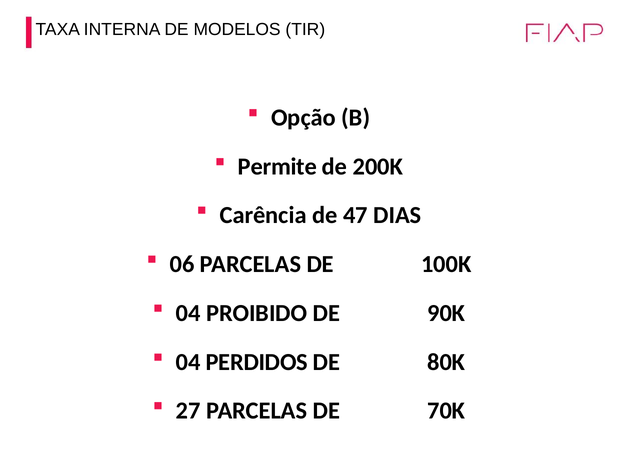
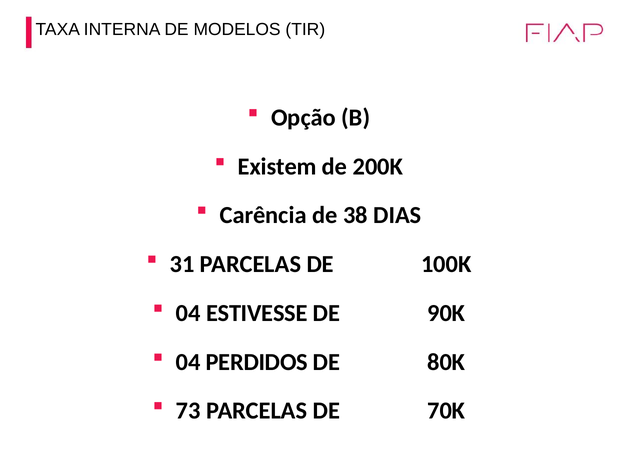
Permite: Permite -> Existem
47: 47 -> 38
06: 06 -> 31
PROIBIDO: PROIBIDO -> ESTIVESSE
27: 27 -> 73
